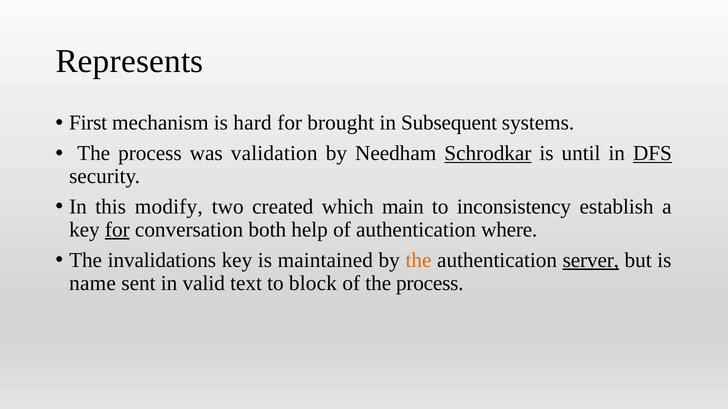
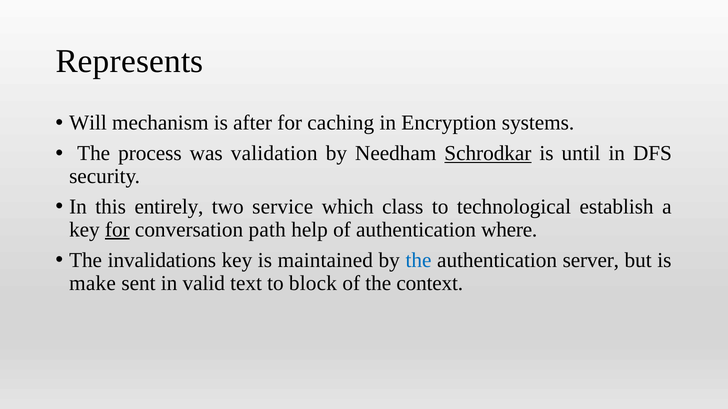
First: First -> Will
hard: hard -> after
brought: brought -> caching
Subsequent: Subsequent -> Encryption
DFS underline: present -> none
modify: modify -> entirely
created: created -> service
main: main -> class
inconsistency: inconsistency -> technological
both: both -> path
the at (419, 261) colour: orange -> blue
server underline: present -> none
name: name -> make
of the process: process -> context
